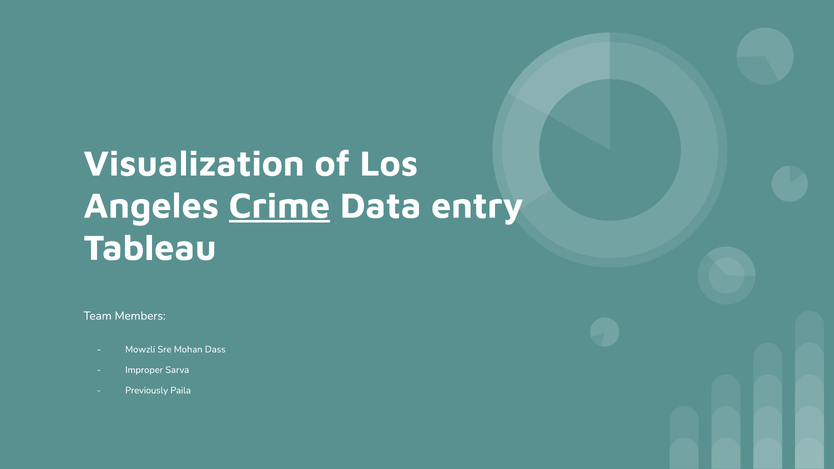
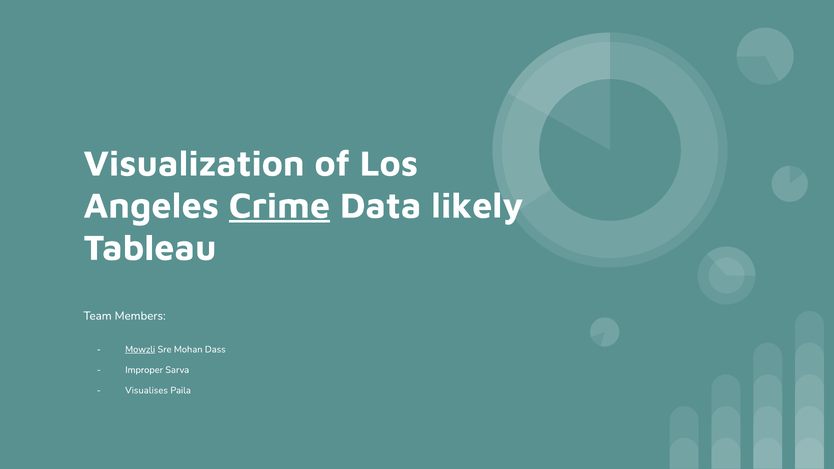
entry: entry -> likely
Mowzli underline: none -> present
Previously: Previously -> Visualises
